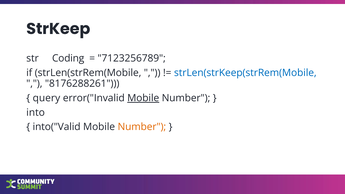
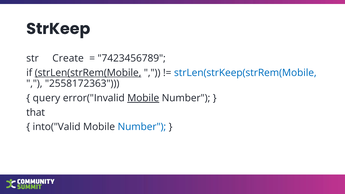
Coding: Coding -> Create
7123256789: 7123256789 -> 7423456789
strLen(strRem(Mobile underline: none -> present
8176288261: 8176288261 -> 2558172363
into: into -> that
Number at (142, 127) colour: orange -> blue
